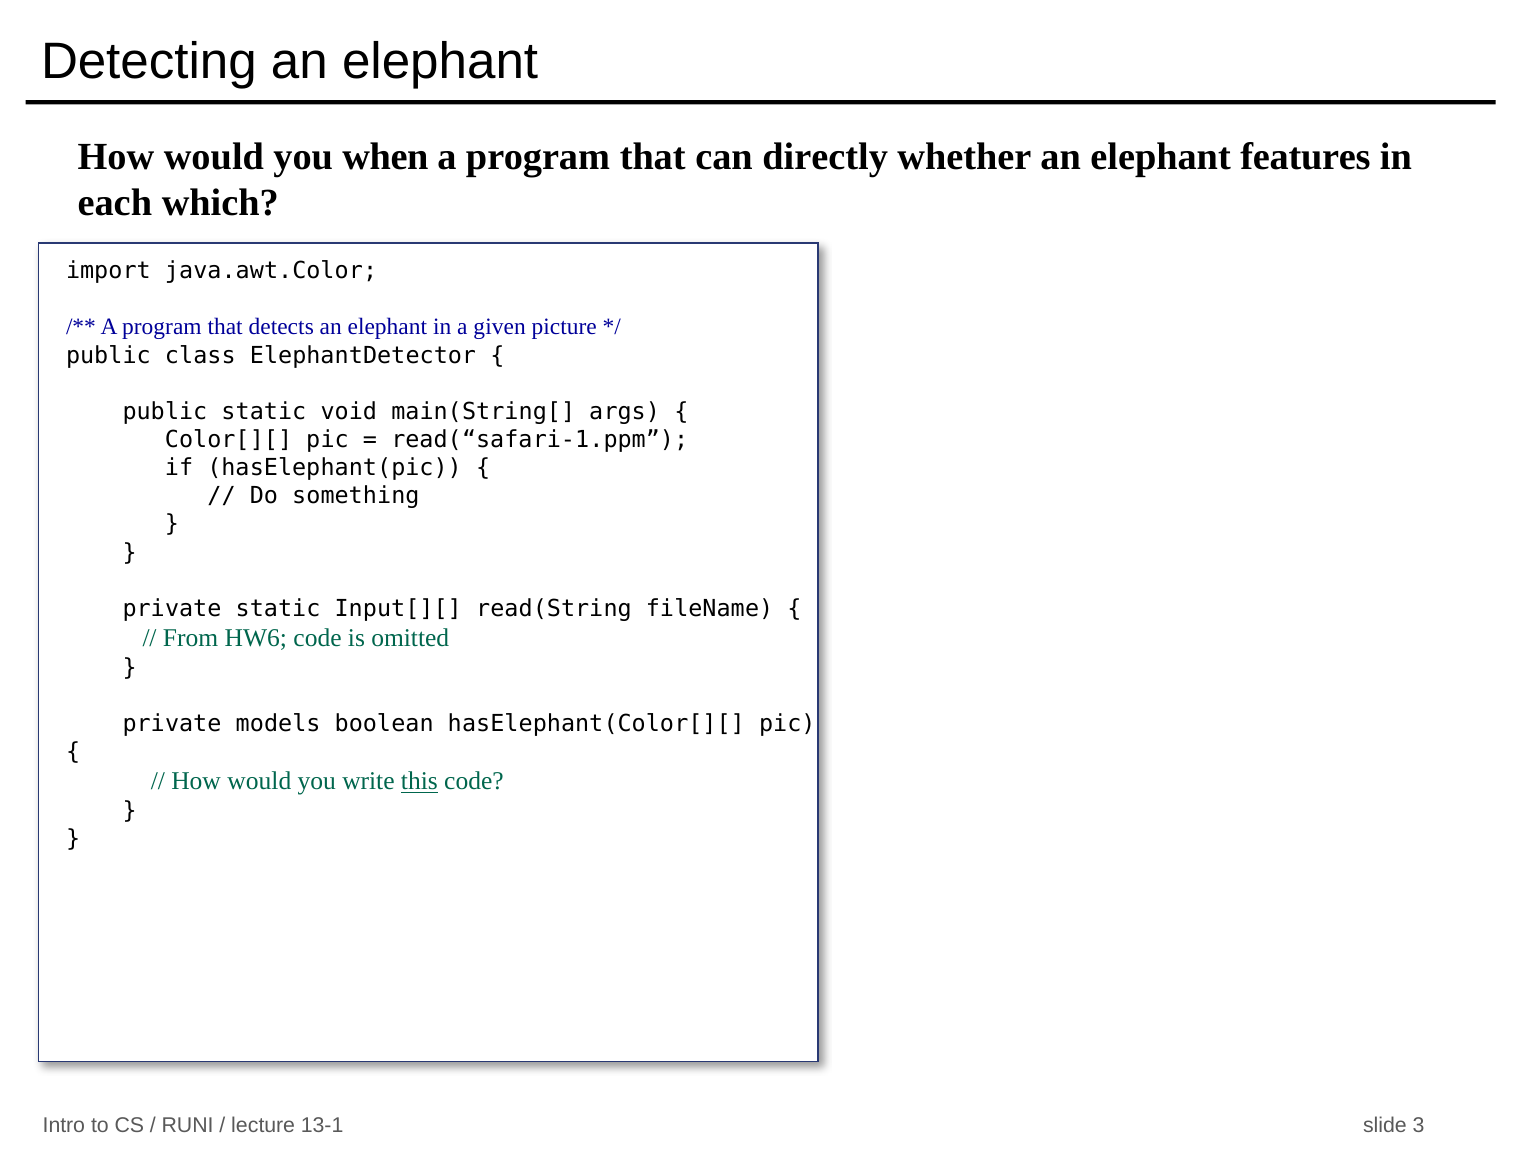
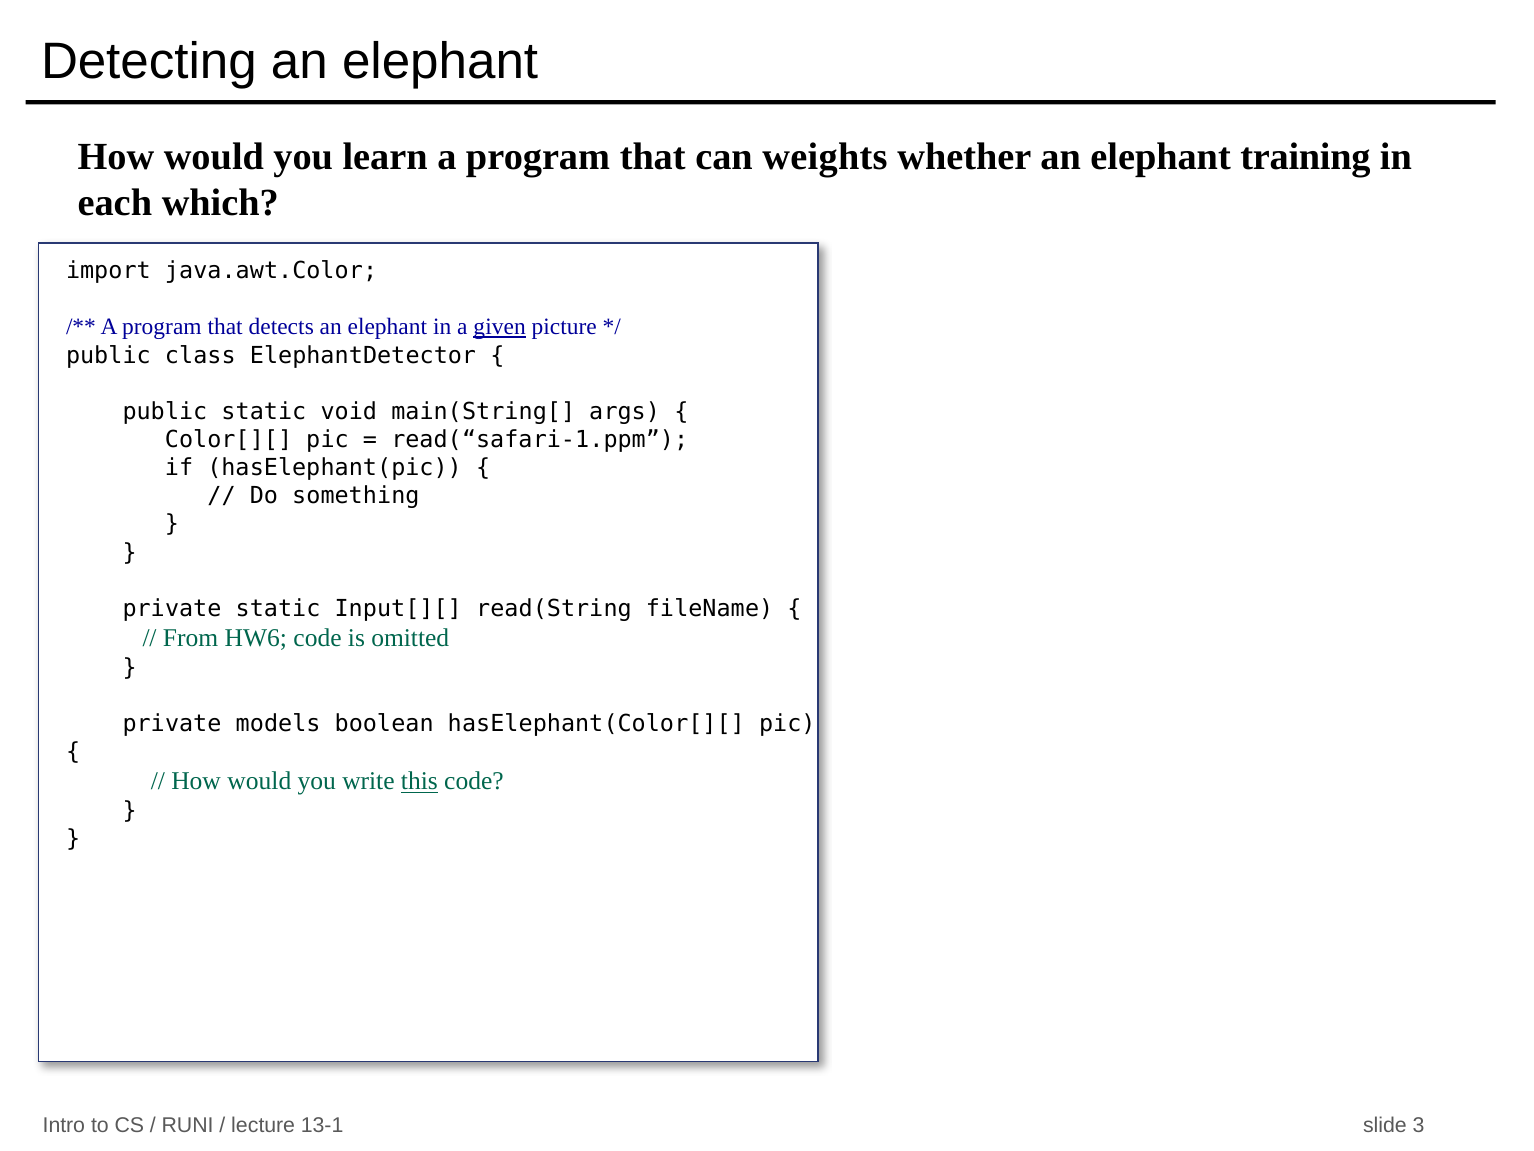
when: when -> learn
directly: directly -> weights
features: features -> training
given underline: none -> present
